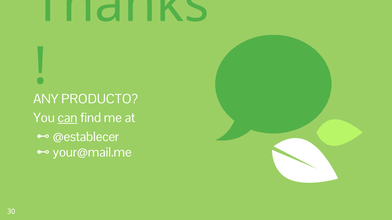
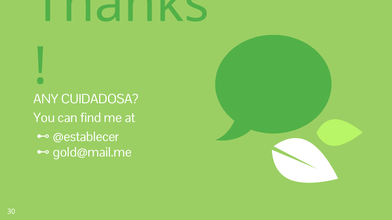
PRODUCTO: PRODUCTO -> CUIDADOSA
can underline: present -> none
your@mail.me: your@mail.me -> gold@mail.me
